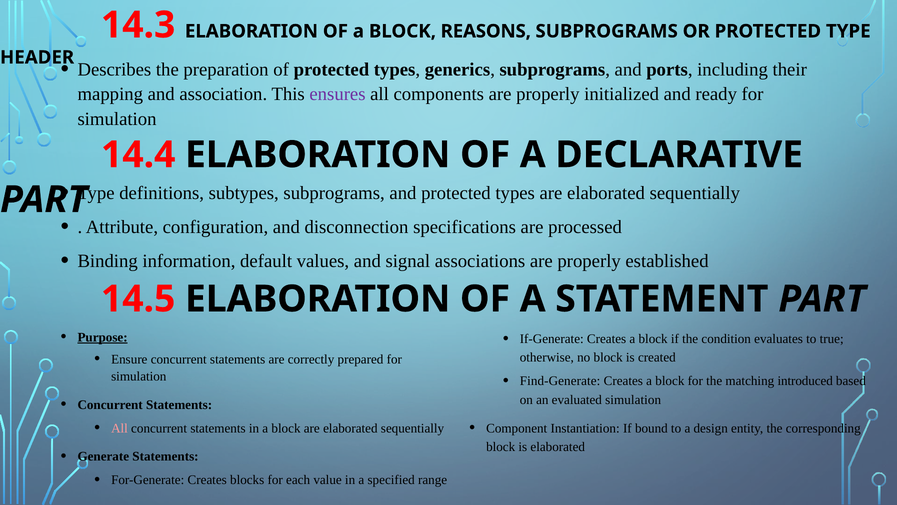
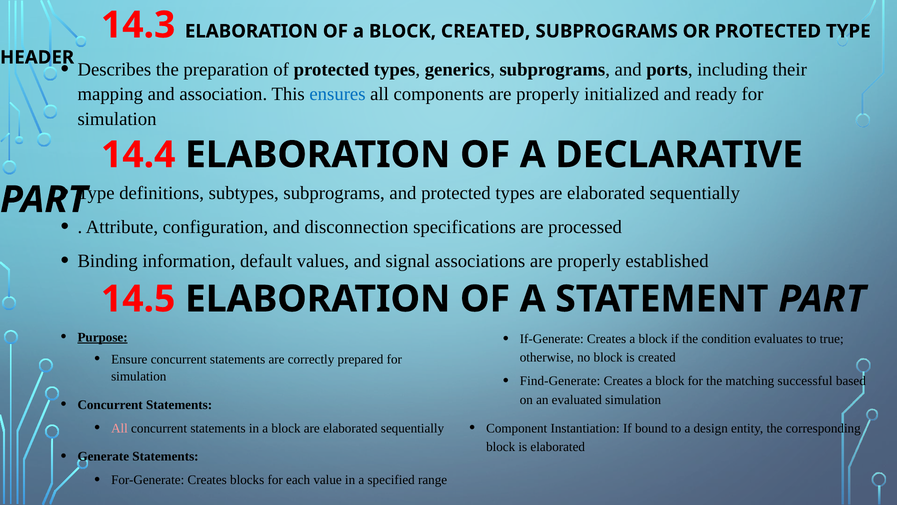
BLOCK REASONS: REASONS -> CREATED
ensures colour: purple -> blue
introduced: introduced -> successful
